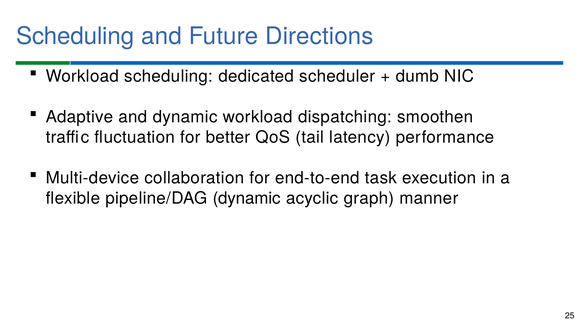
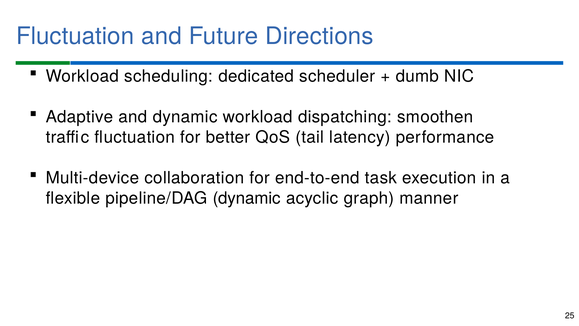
Scheduling at (75, 36): Scheduling -> Fluctuation
